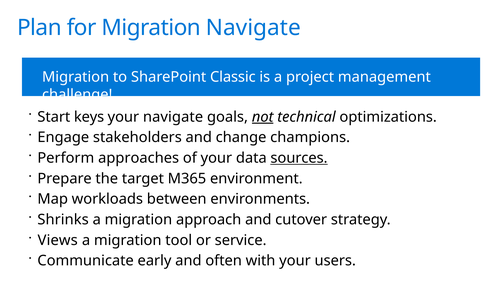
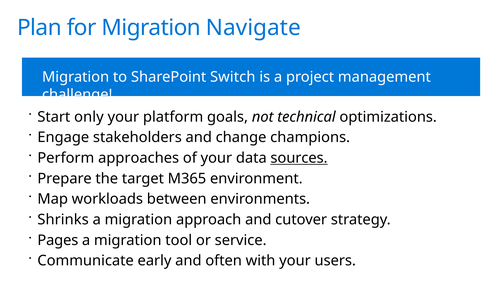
Classic: Classic -> Switch
keys: keys -> only
your navigate: navigate -> platform
not underline: present -> none
Views: Views -> Pages
